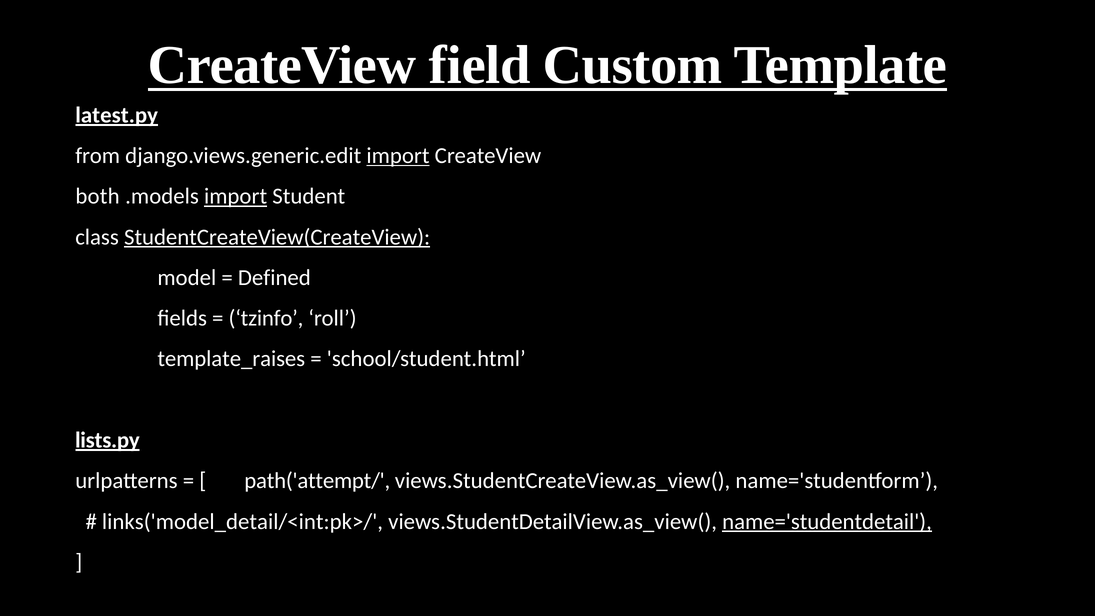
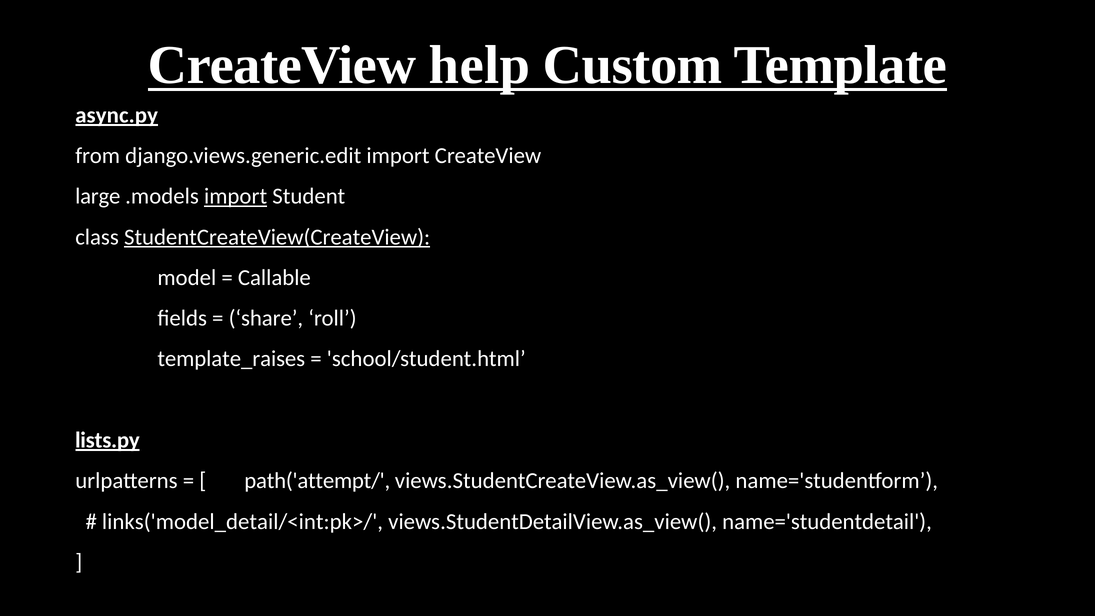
field: field -> help
latest.py: latest.py -> async.py
import at (398, 156) underline: present -> none
both: both -> large
Defined: Defined -> Callable
tzinfo: tzinfo -> share
name='studentdetail underline: present -> none
